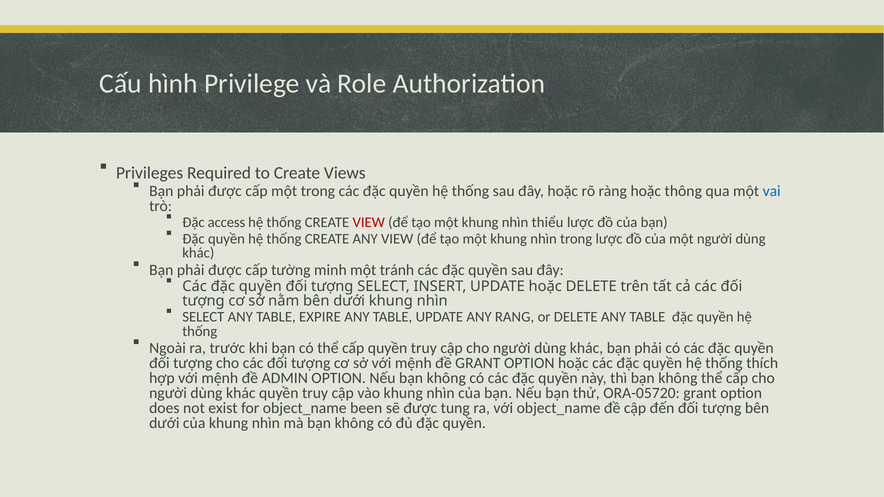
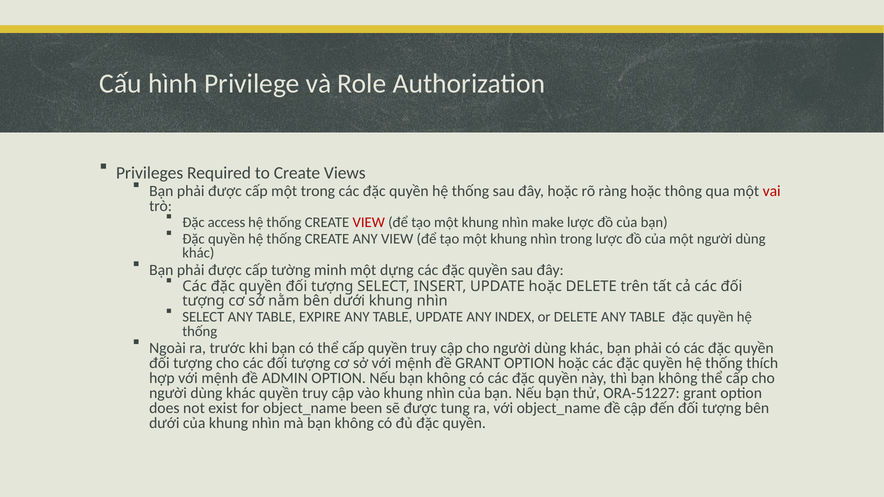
vai colour: blue -> red
thiểu: thiểu -> make
tránh: tránh -> dựng
RANG: RANG -> INDEX
ORA-05720: ORA-05720 -> ORA-51227
